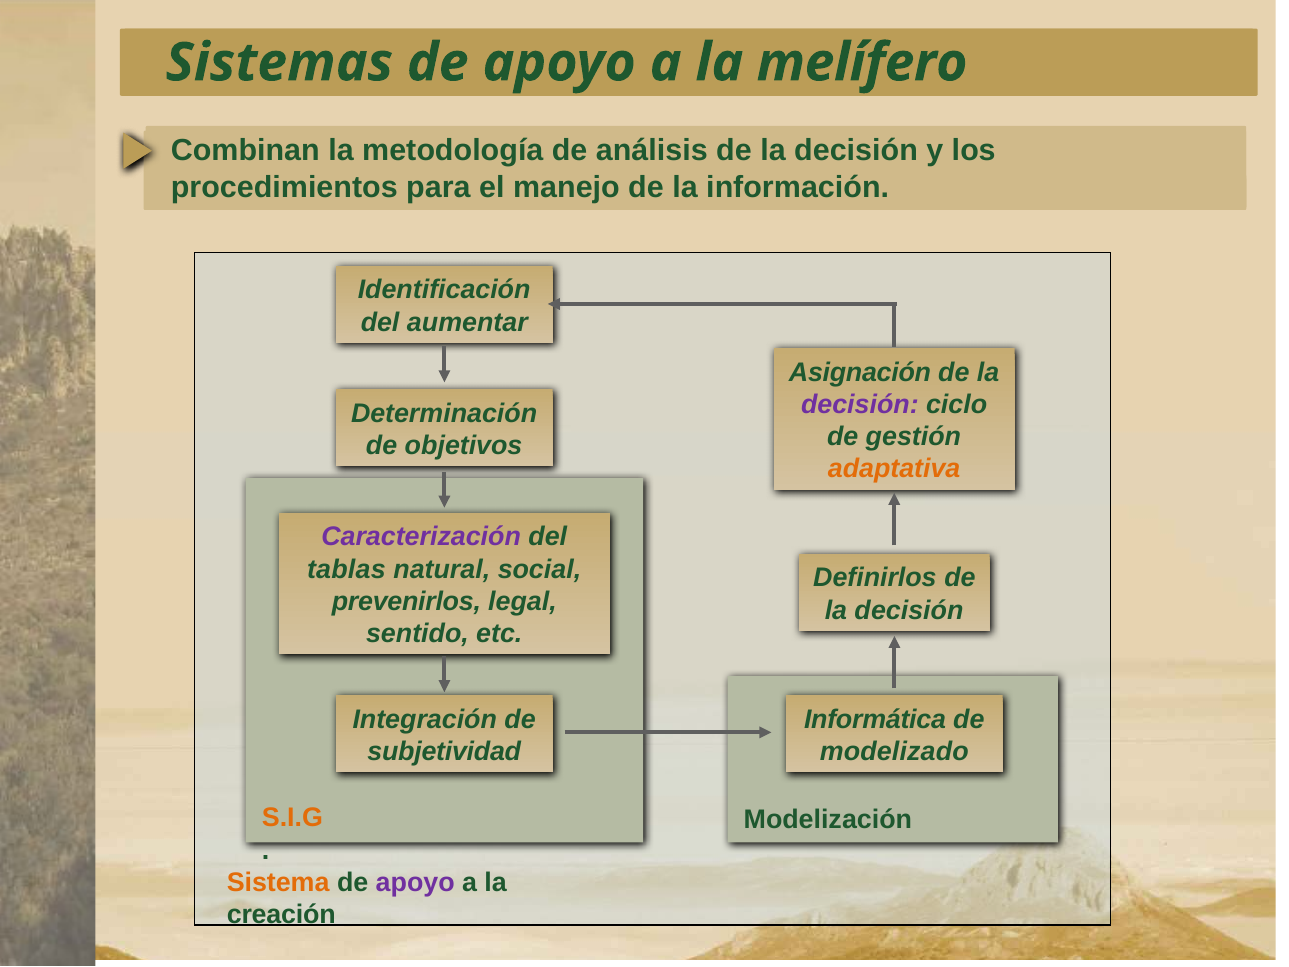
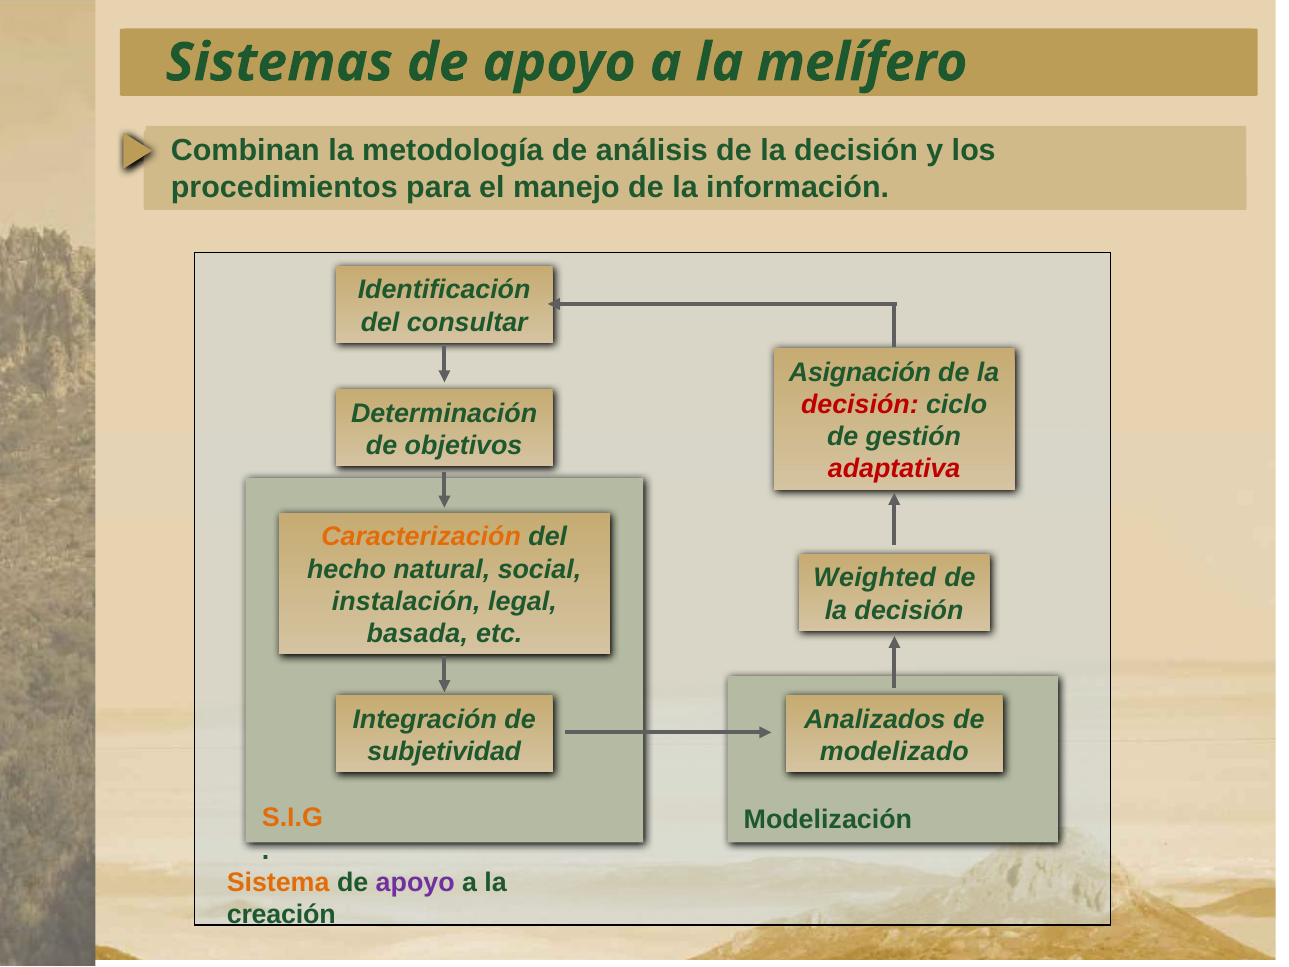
aumentar: aumentar -> consultar
decisión at (860, 404) colour: purple -> red
adaptativa colour: orange -> red
Caracterización colour: purple -> orange
tablas: tablas -> hecho
Definirlos: Definirlos -> Weighted
prevenirlos: prevenirlos -> instalación
sentido: sentido -> basada
Informática: Informática -> Analizados
